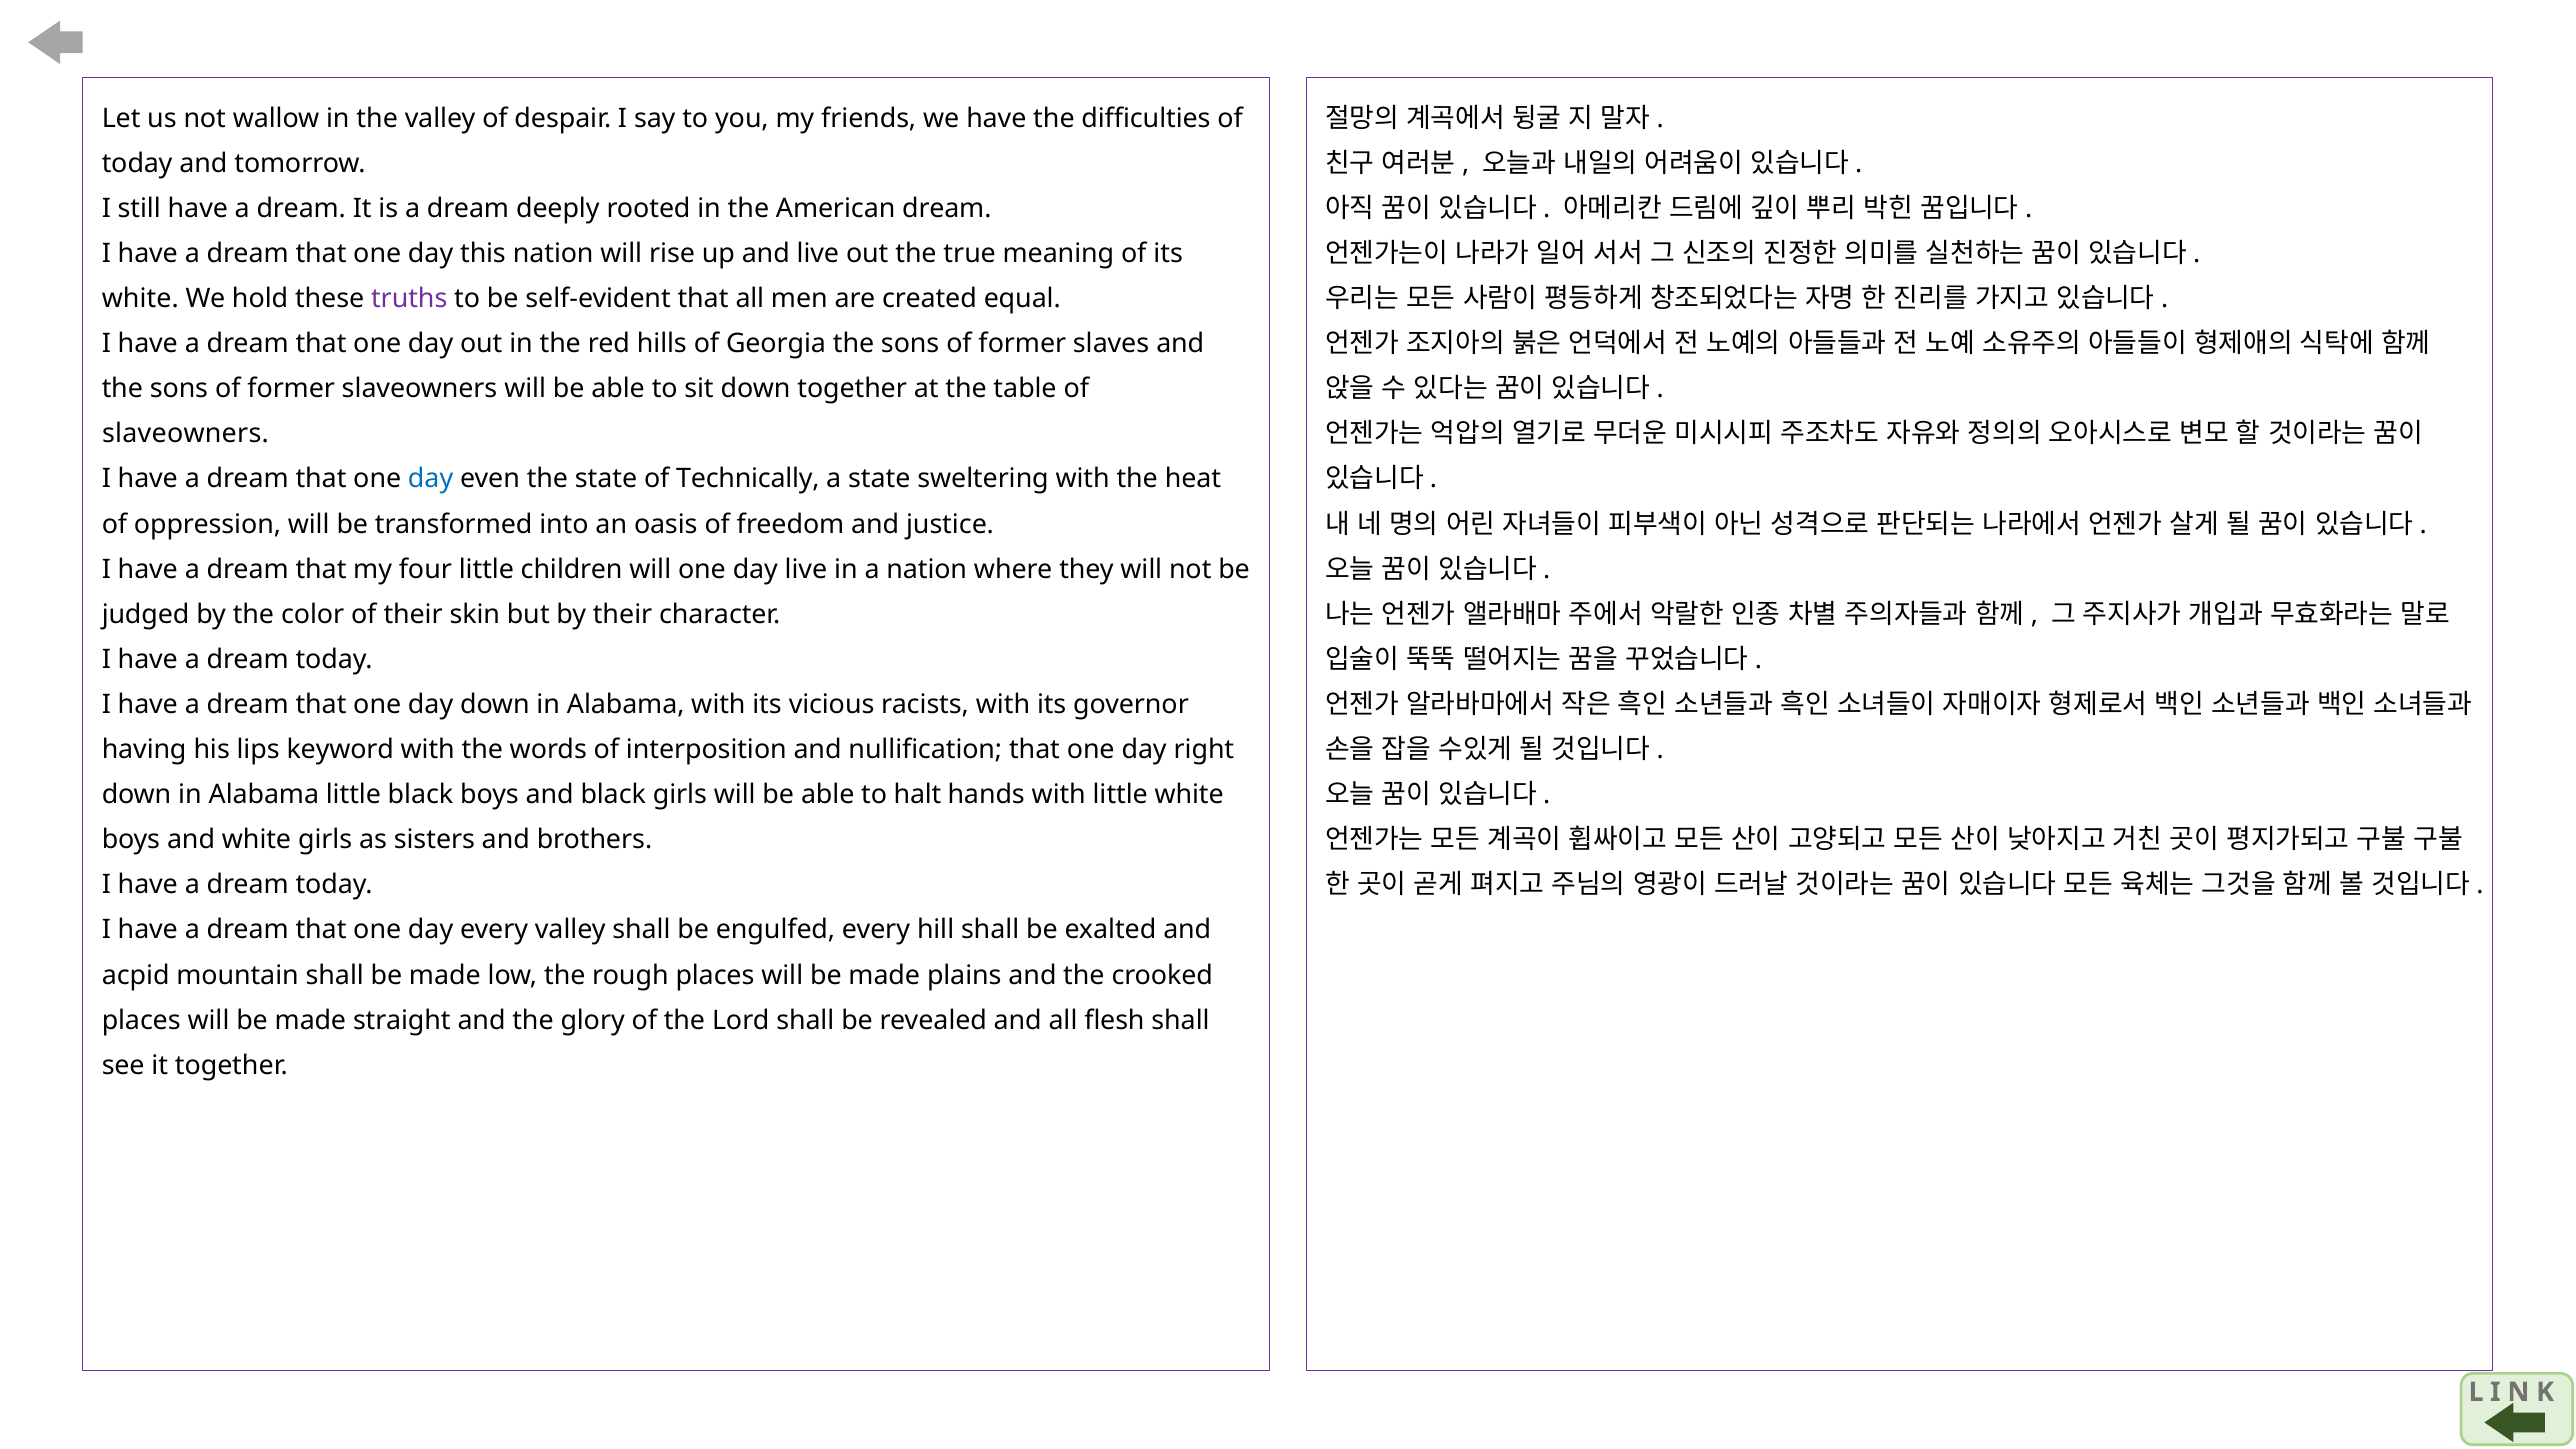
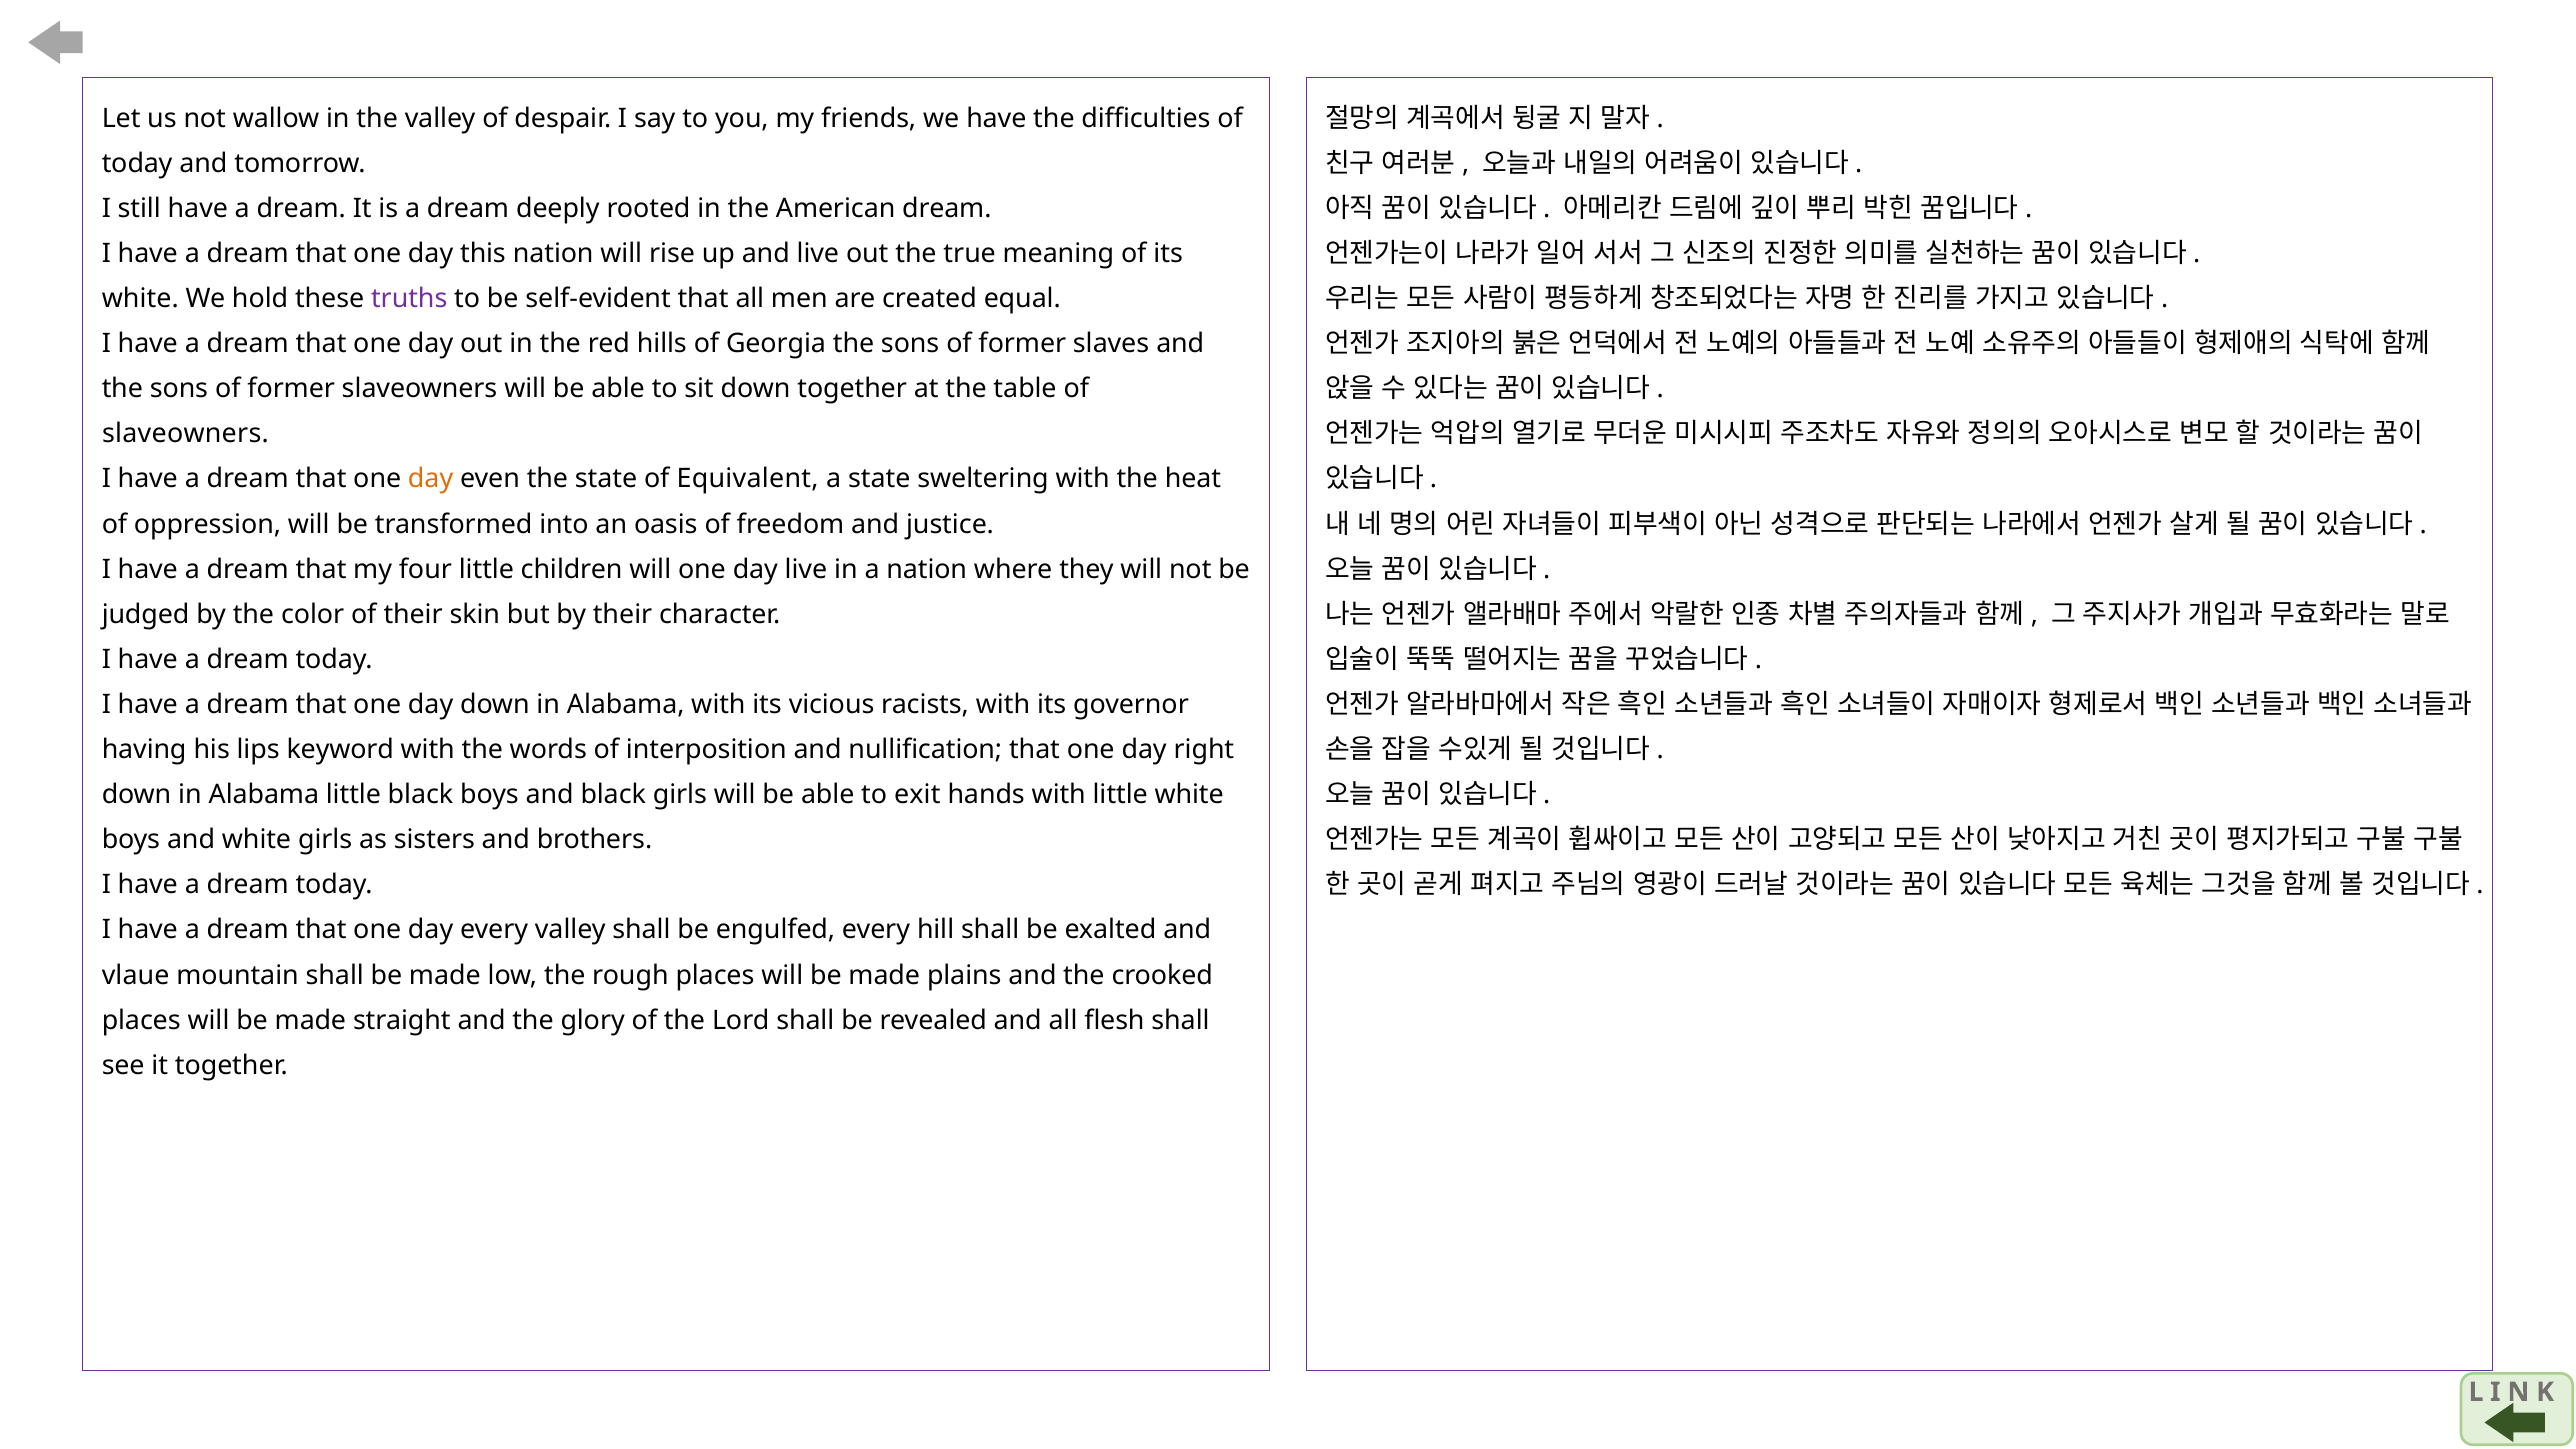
day at (431, 479) colour: blue -> orange
Technically: Technically -> Equivalent
halt: halt -> exit
acpid: acpid -> vlaue
